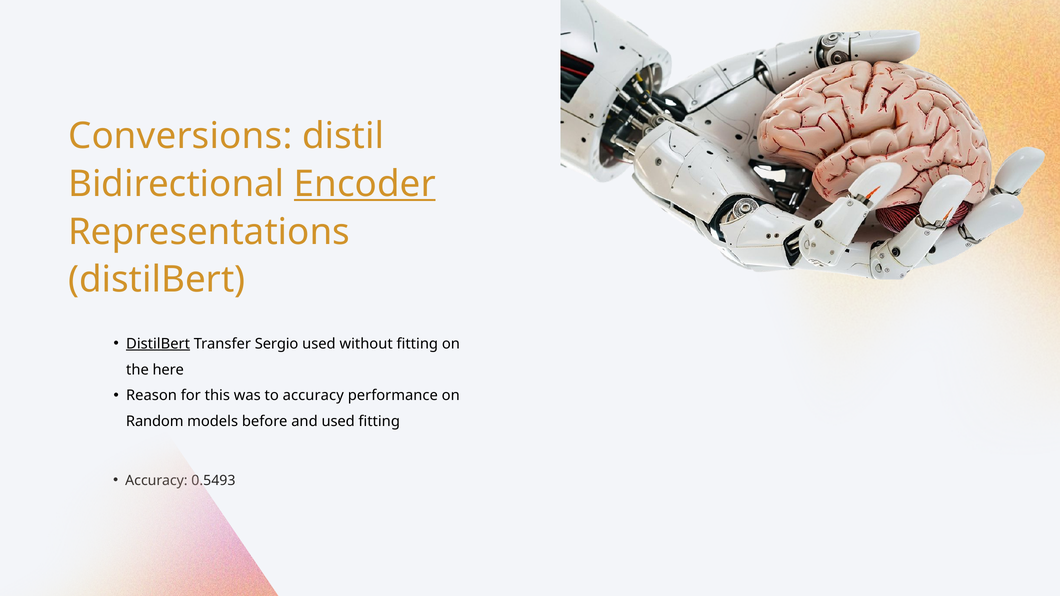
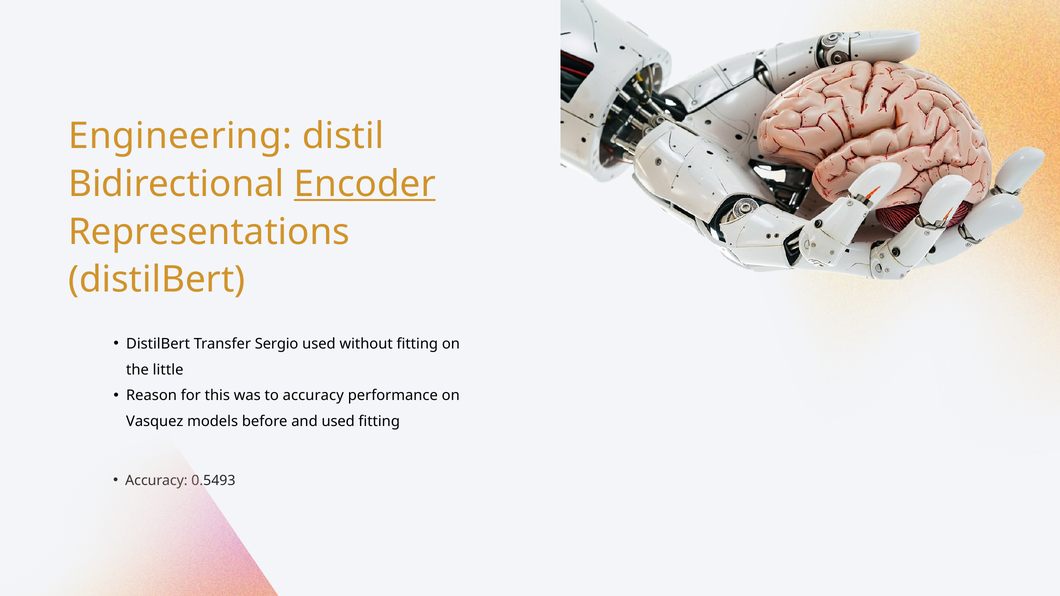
Conversions: Conversions -> Engineering
DistilBert at (158, 344) underline: present -> none
here: here -> little
Random: Random -> Vasquez
